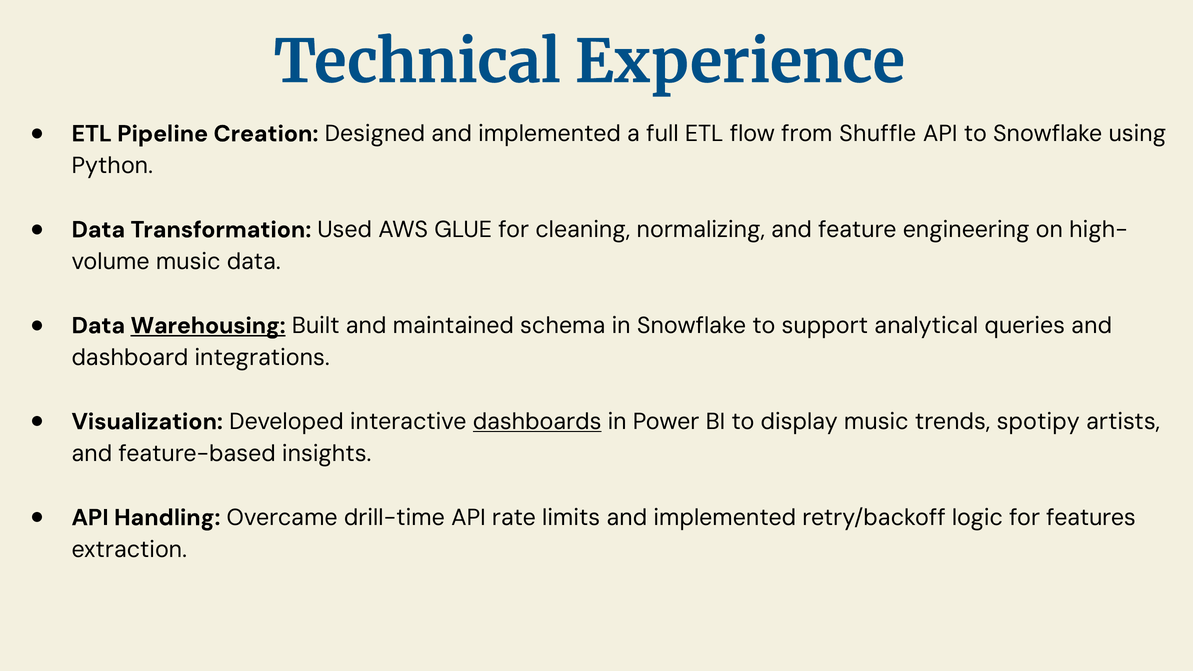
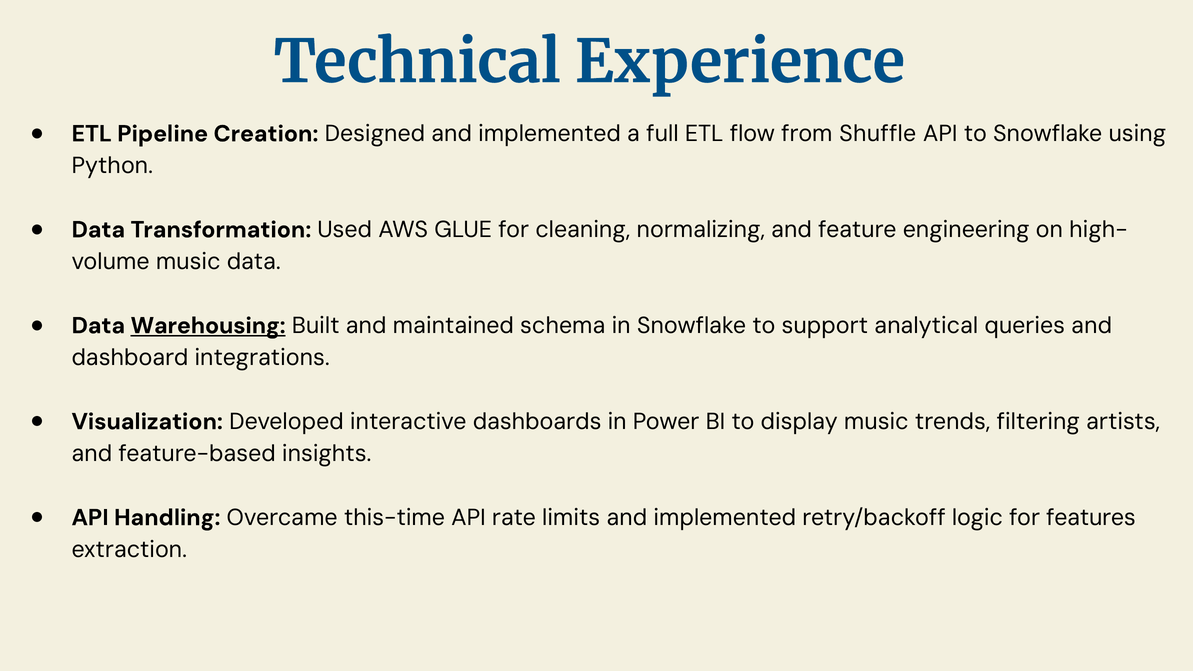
dashboards underline: present -> none
spotipy: spotipy -> filtering
drill-time: drill-time -> this-time
